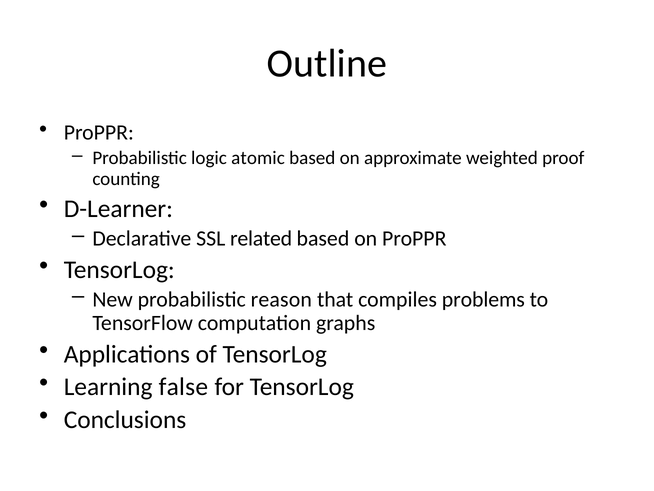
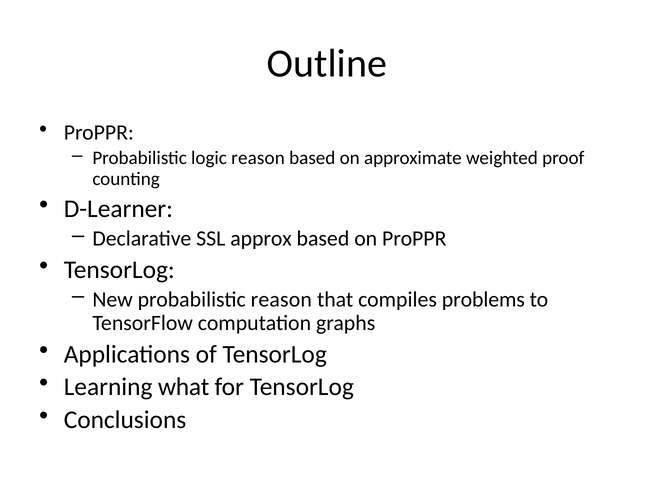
logic atomic: atomic -> reason
related: related -> approx
false: false -> what
